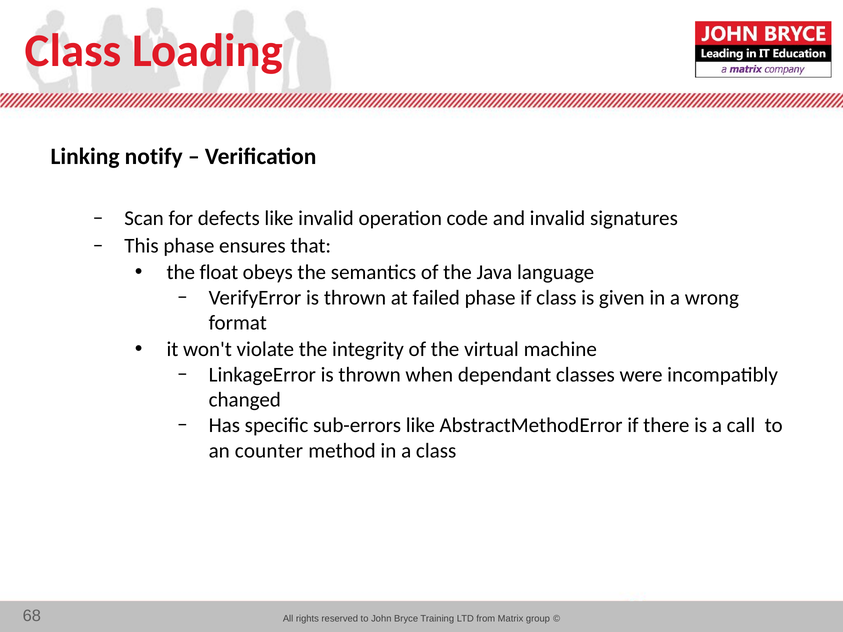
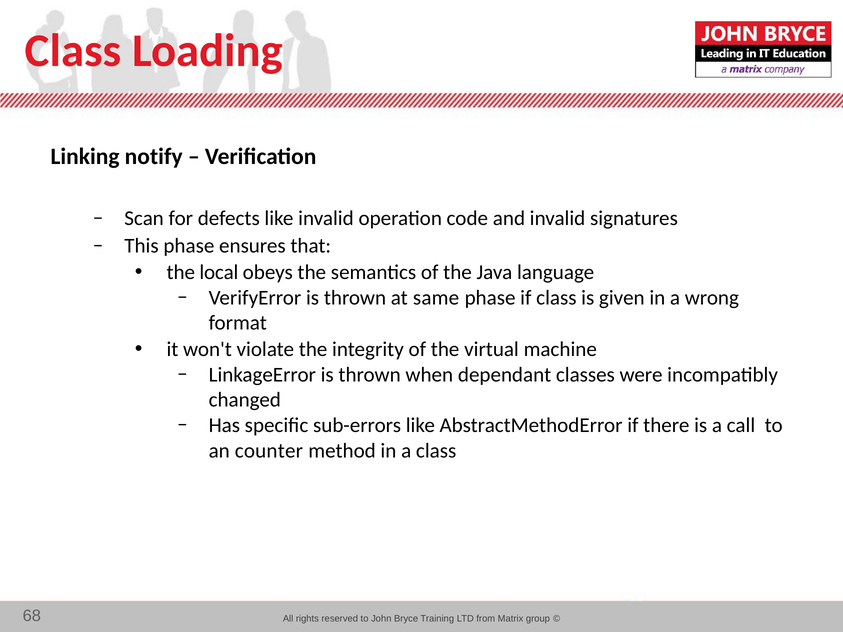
float: float -> local
failed: failed -> same
